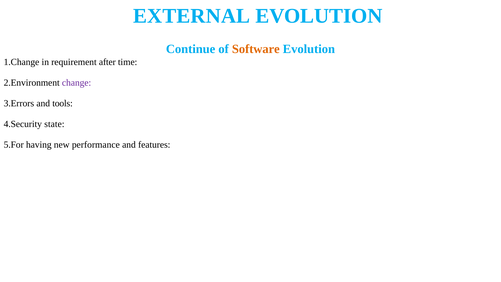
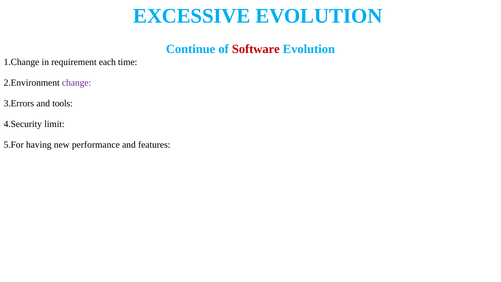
EXTERNAL: EXTERNAL -> EXCESSIVE
Software colour: orange -> red
after: after -> each
state: state -> limit
